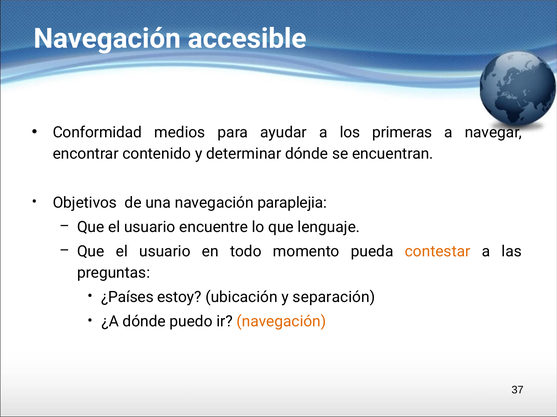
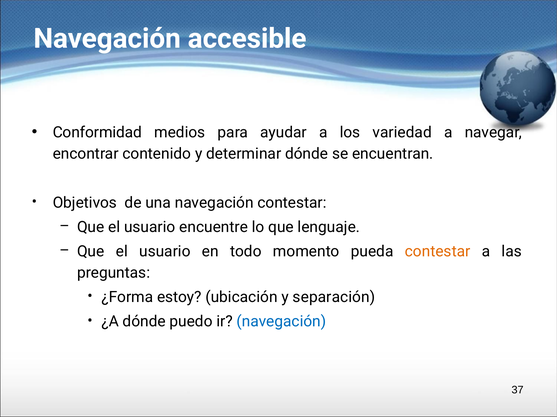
primeras: primeras -> variedad
navegación paraplejia: paraplejia -> contestar
¿Países: ¿Países -> ¿Forma
navegación at (281, 322) colour: orange -> blue
